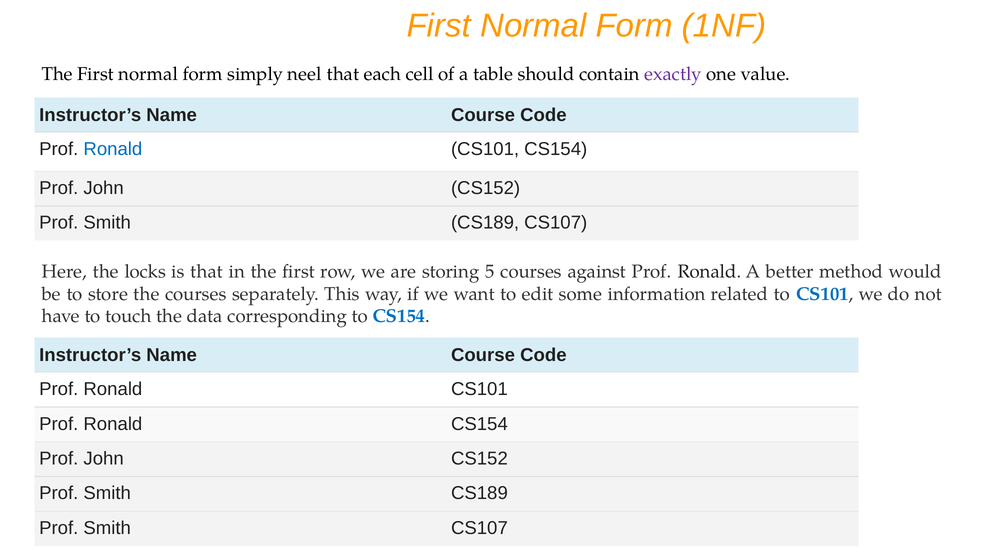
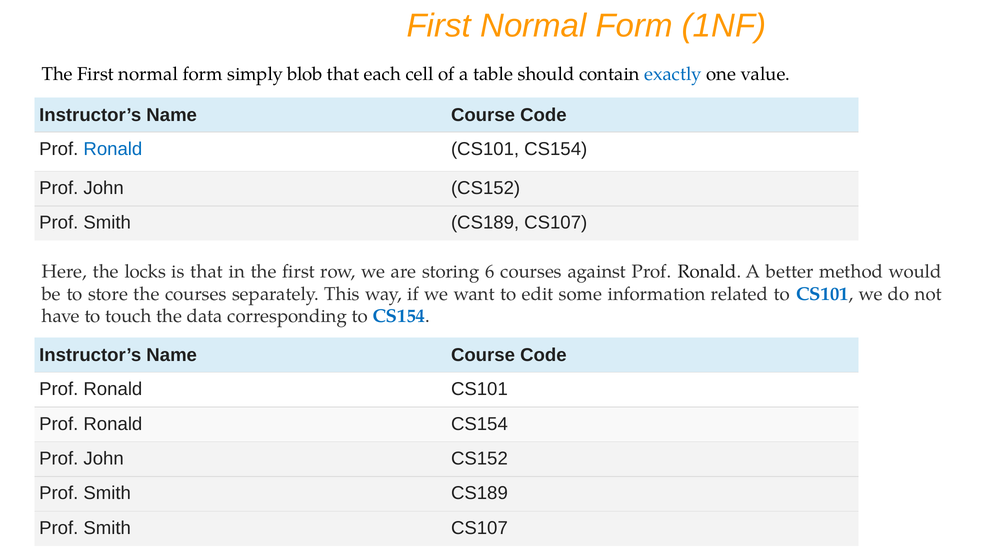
neel: neel -> blob
exactly colour: purple -> blue
5: 5 -> 6
